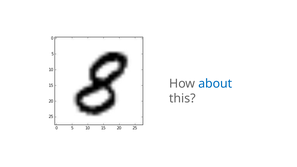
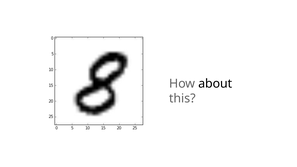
about colour: blue -> black
